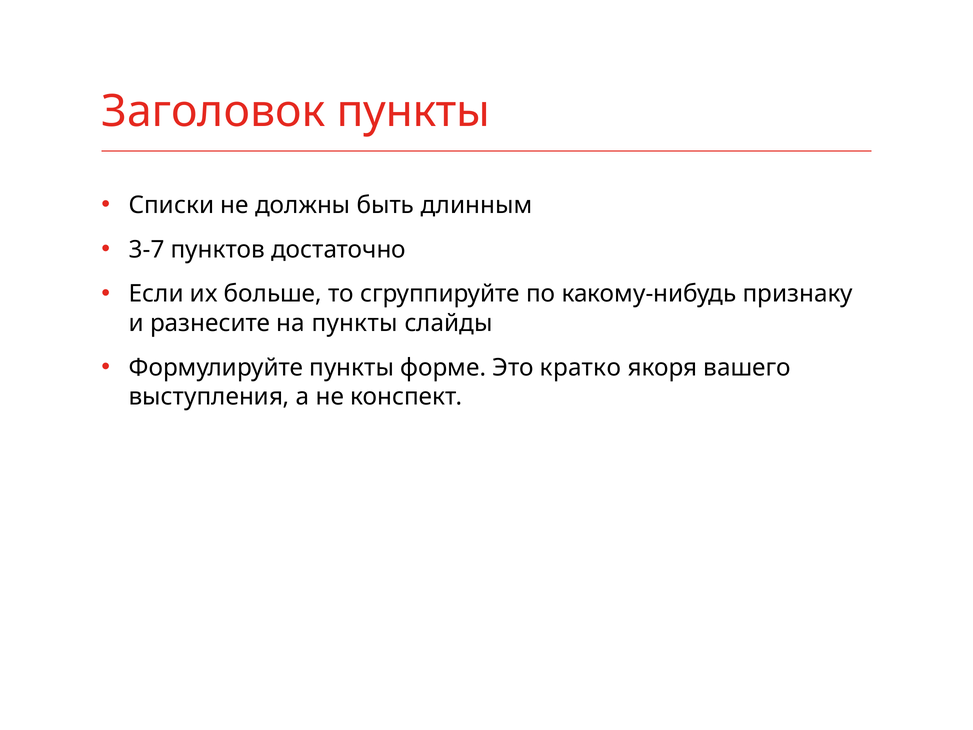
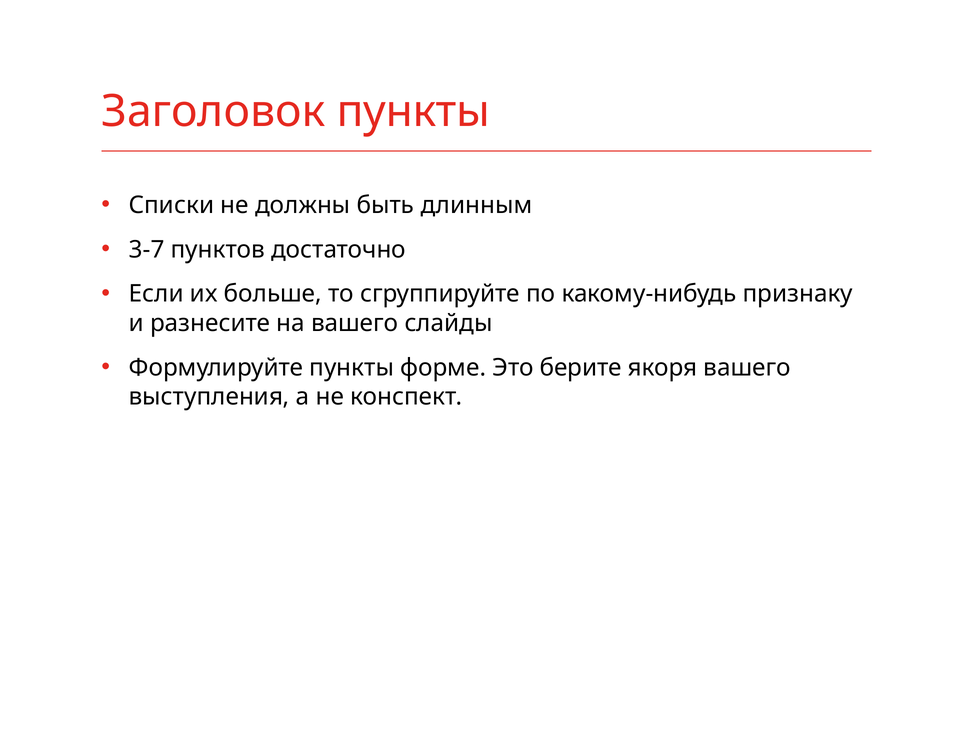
на пункты: пункты -> вашего
кратко: кратко -> берите
